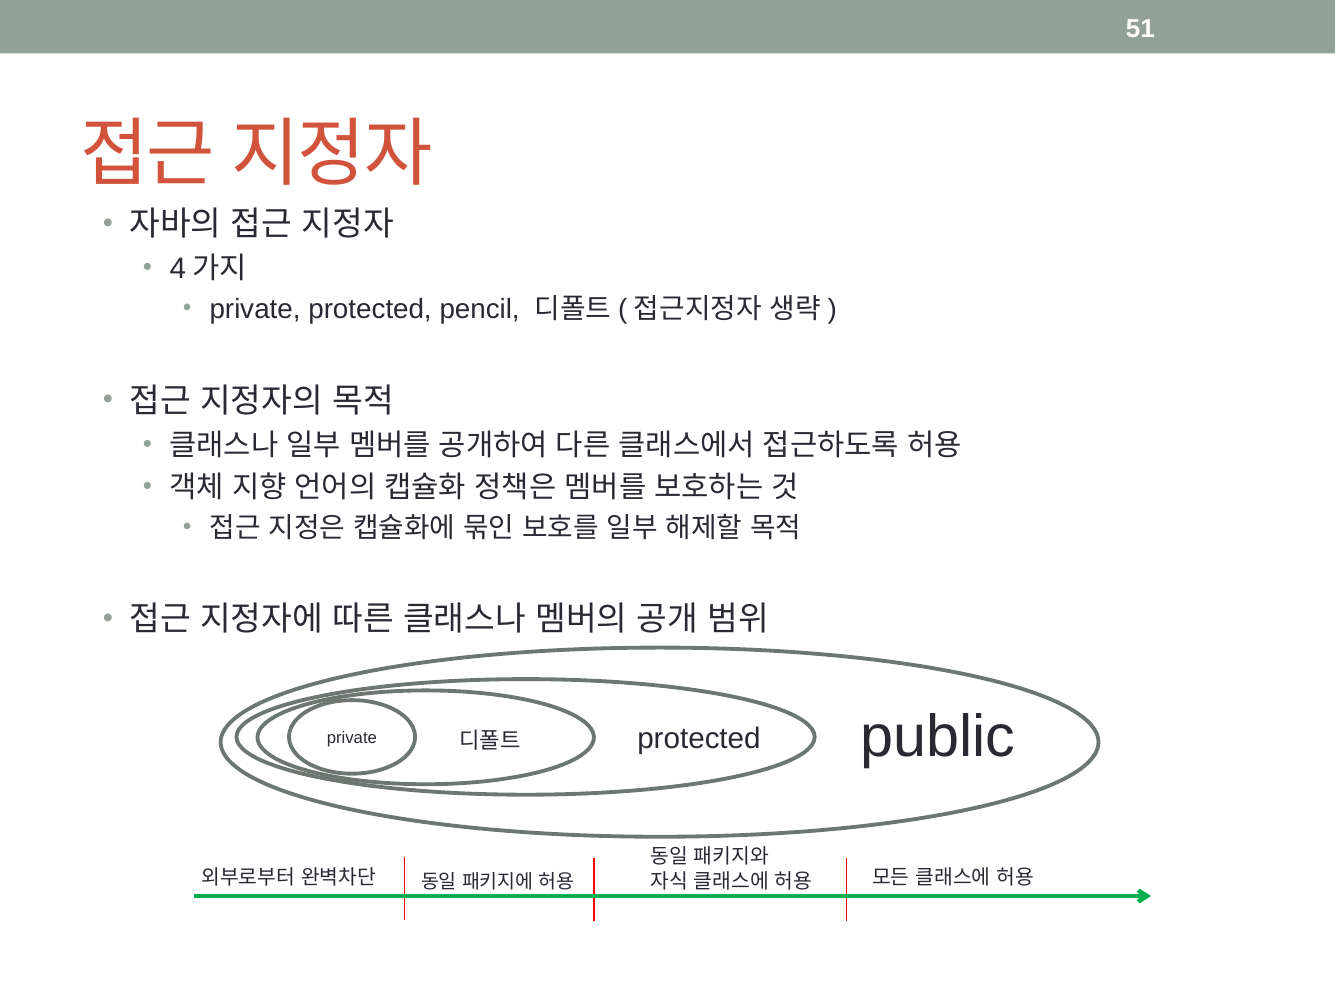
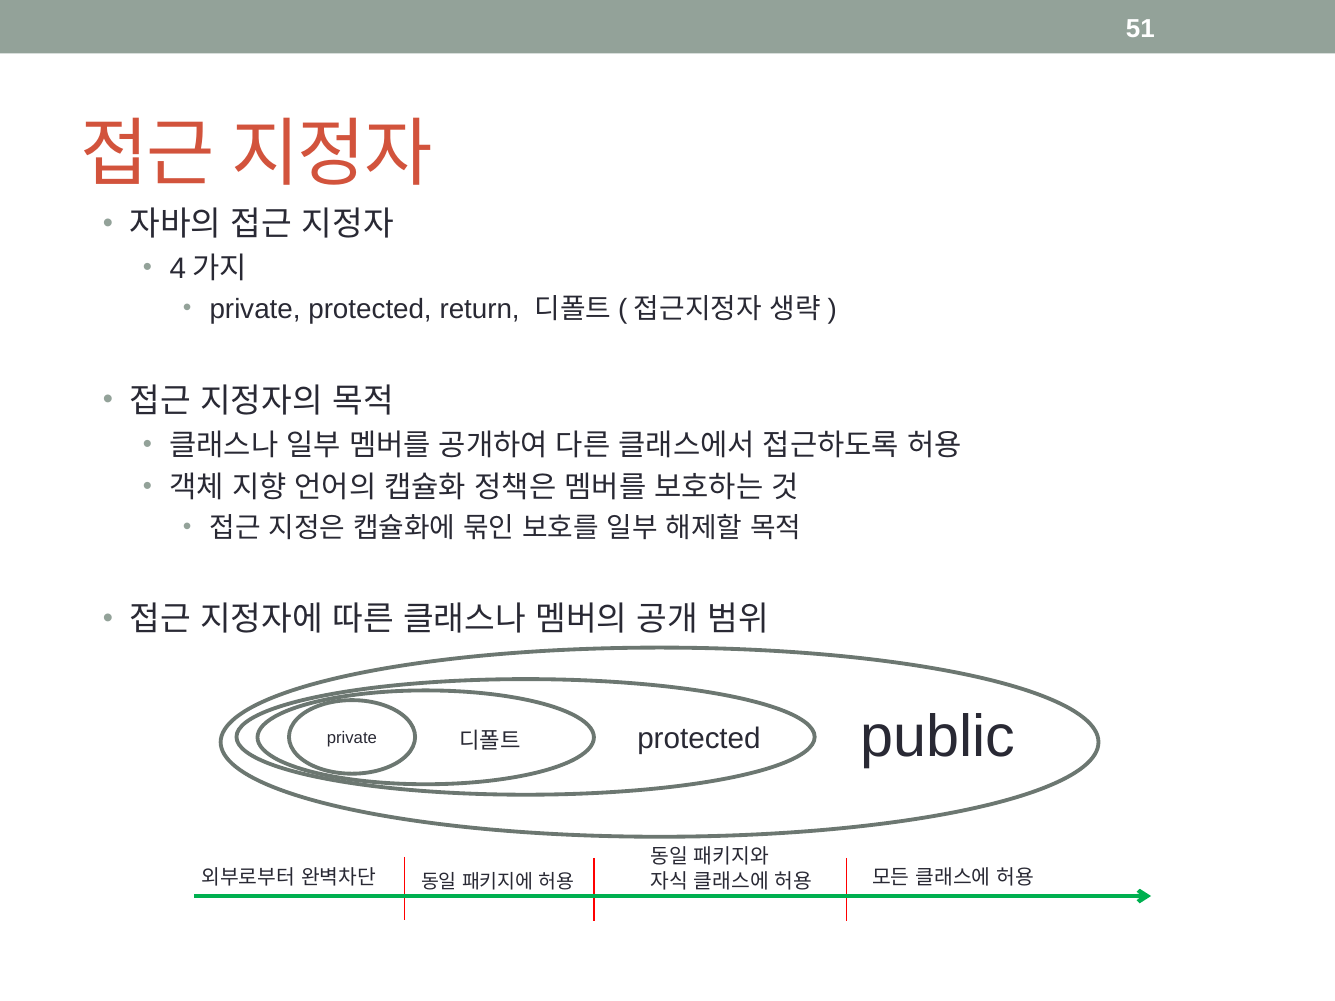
pencil: pencil -> return
